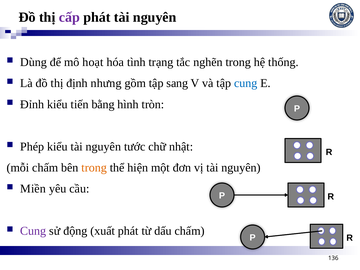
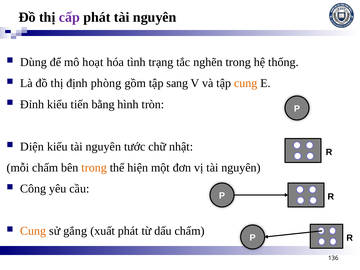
nhưng: nhưng -> phòng
cung at (246, 83) colour: blue -> orange
Phép: Phép -> Diện
Miền: Miền -> Công
Cung at (33, 231) colour: purple -> orange
động: động -> gắng
